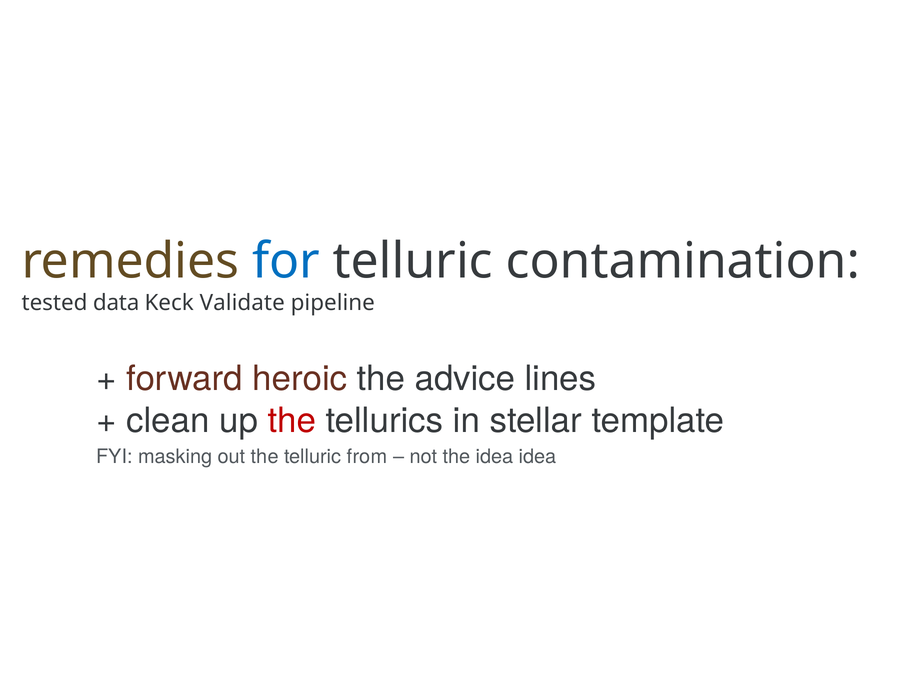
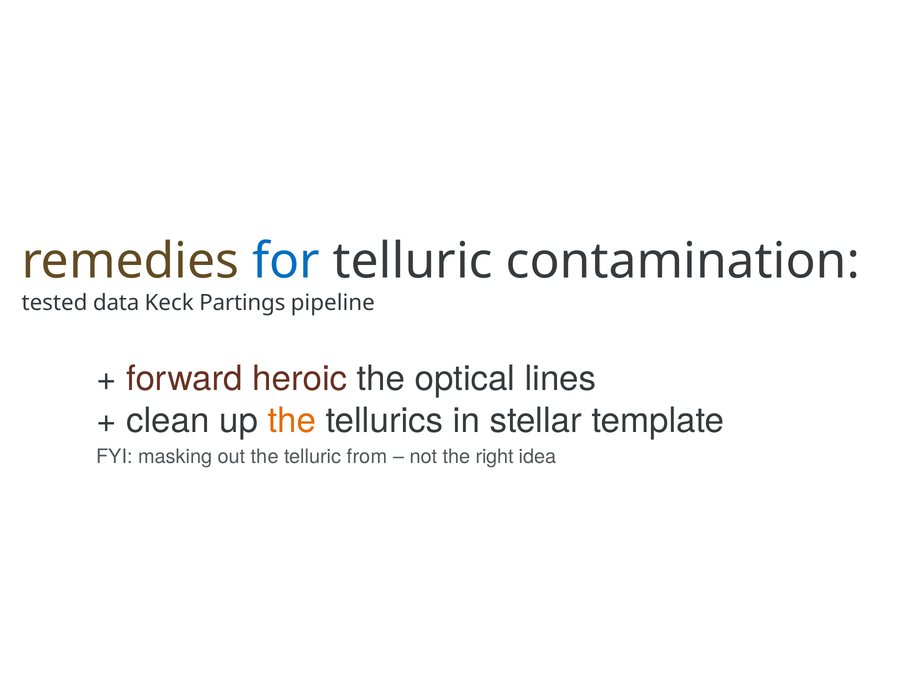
Validate: Validate -> Partings
advice: advice -> optical
the at (292, 421) colour: red -> orange
the idea: idea -> right
